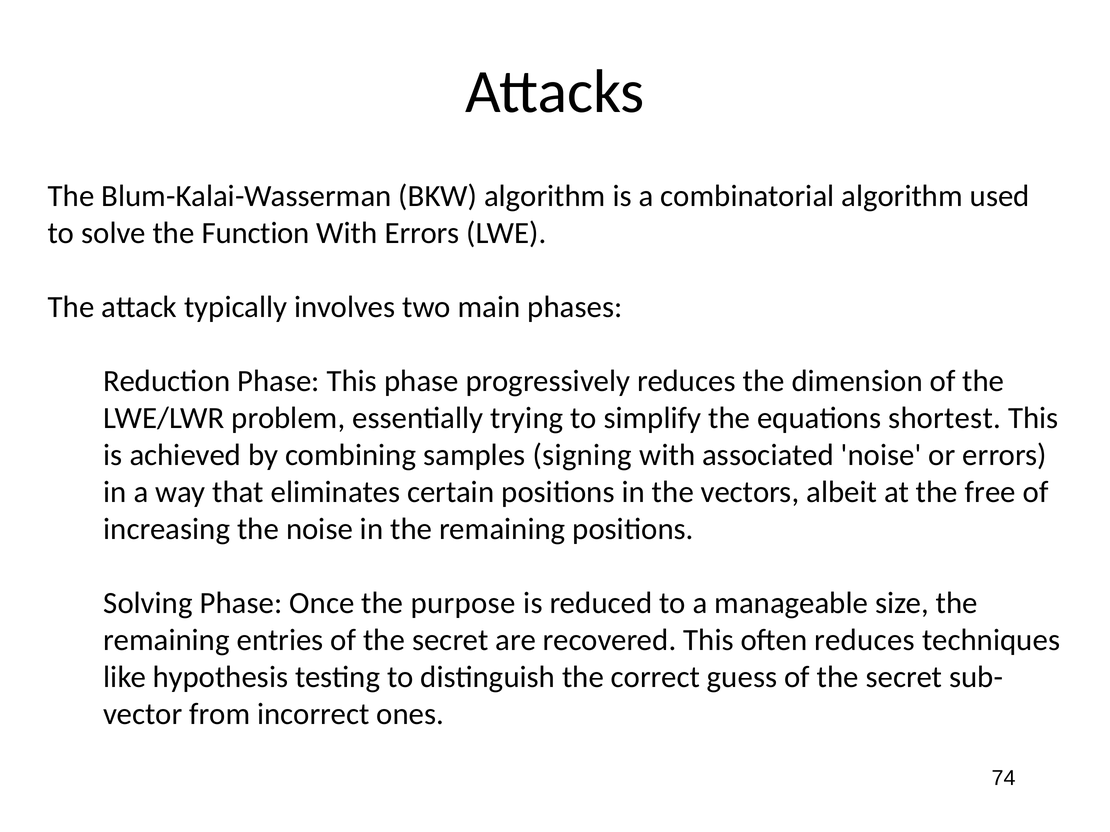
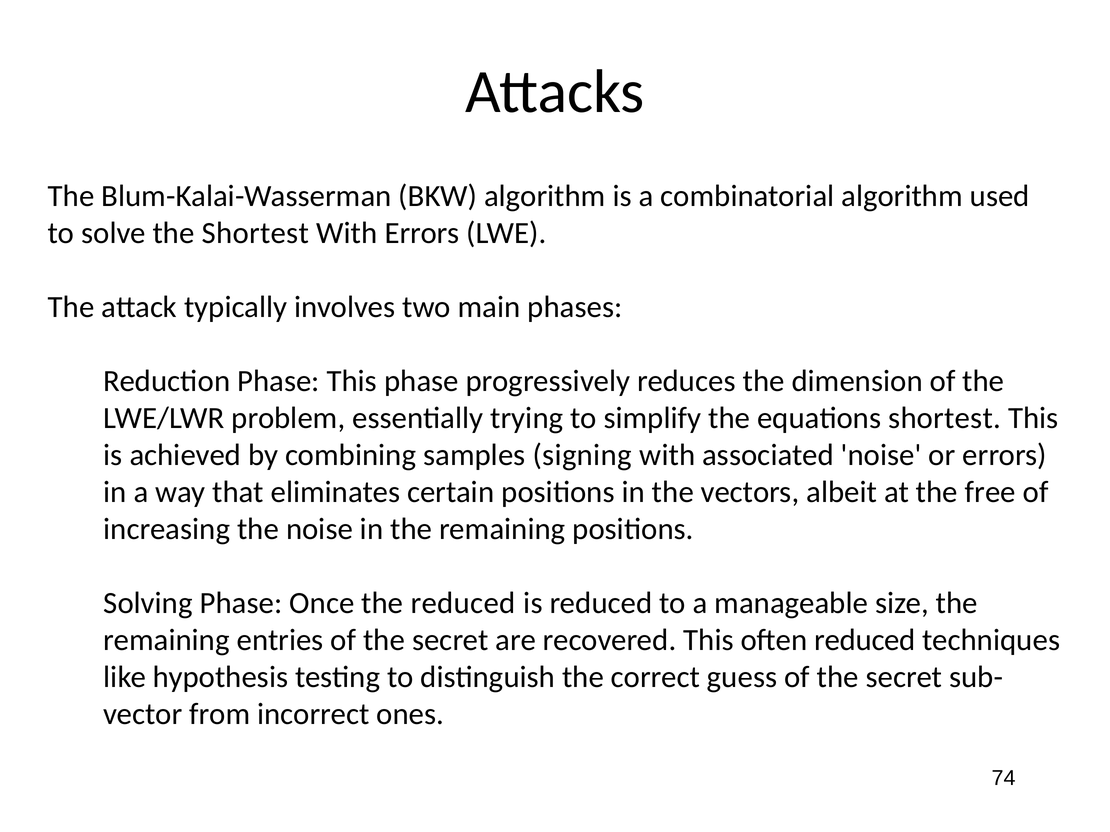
the Function: Function -> Shortest
the purpose: purpose -> reduced
often reduces: reduces -> reduced
